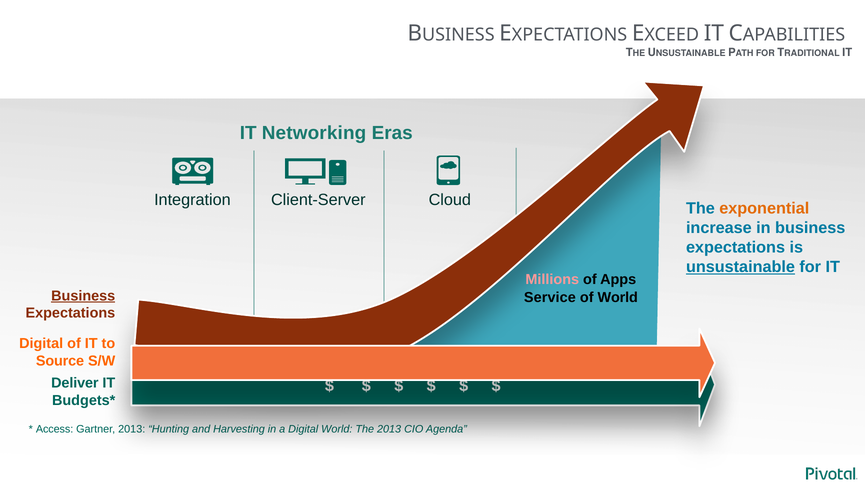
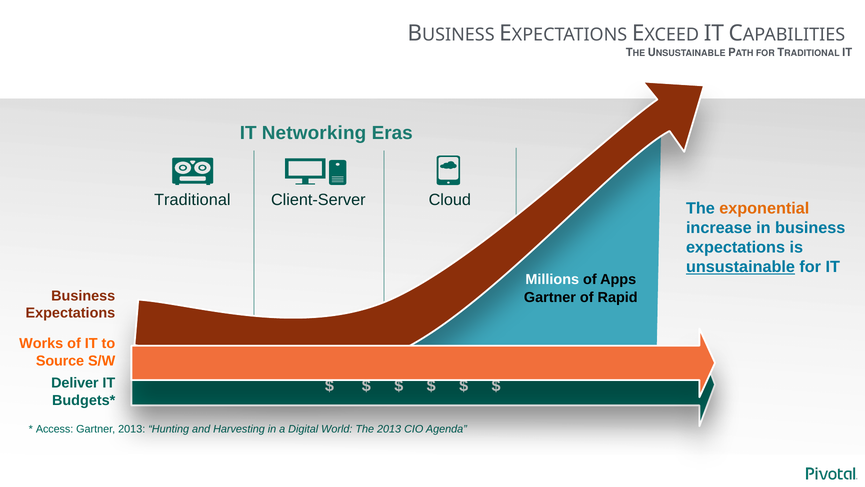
Integration: Integration -> Traditional
Millions colour: pink -> white
Business at (83, 296) underline: present -> none
Service at (550, 297): Service -> Gartner
of World: World -> Rapid
Digital at (41, 343): Digital -> Works
